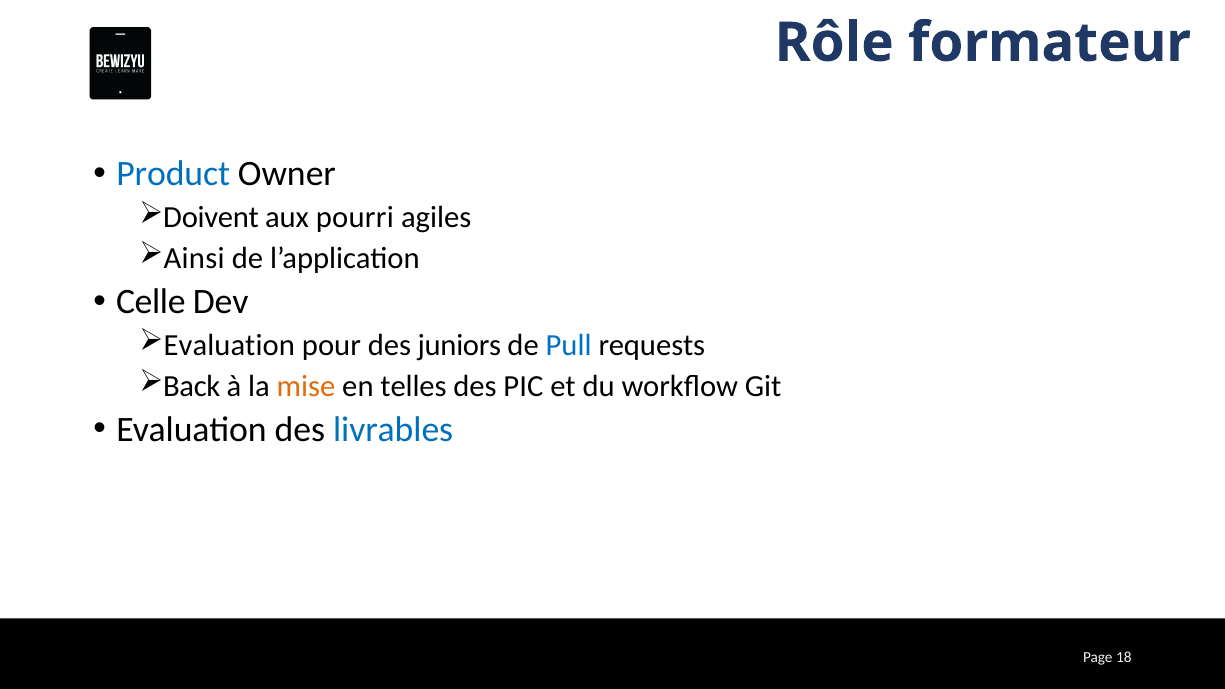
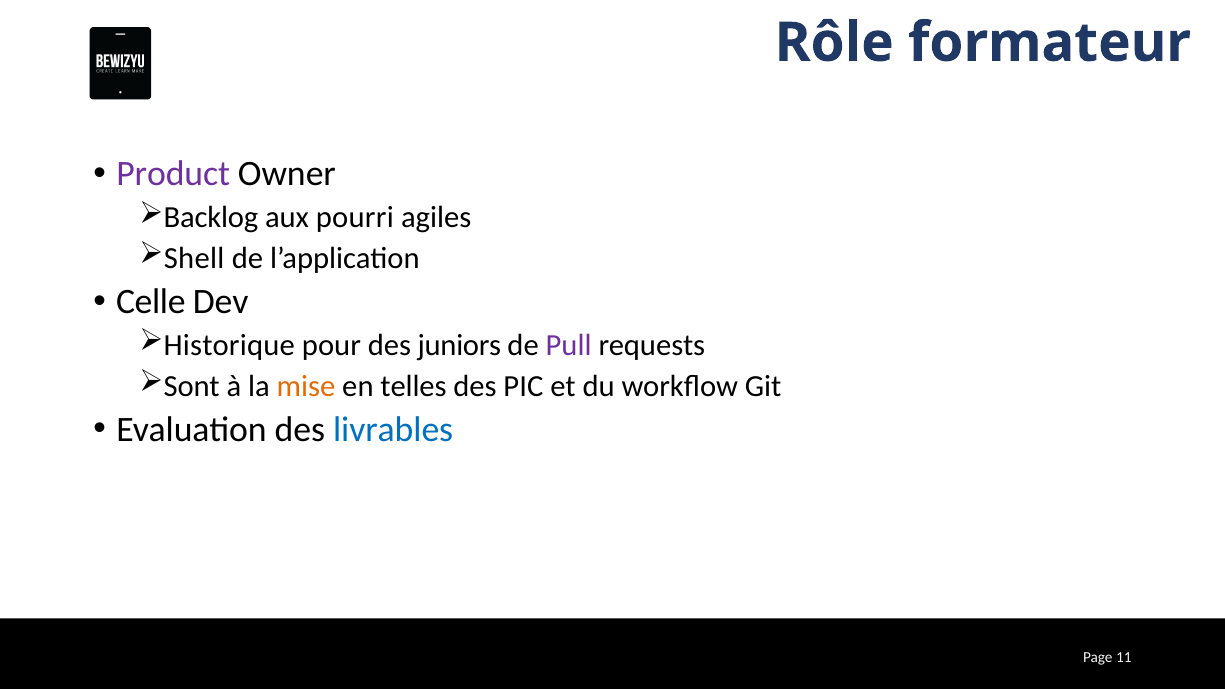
Product colour: blue -> purple
Doivent: Doivent -> Backlog
Ainsi: Ainsi -> Shell
Evaluation at (229, 345): Evaluation -> Historique
Pull colour: blue -> purple
Back: Back -> Sont
18: 18 -> 11
